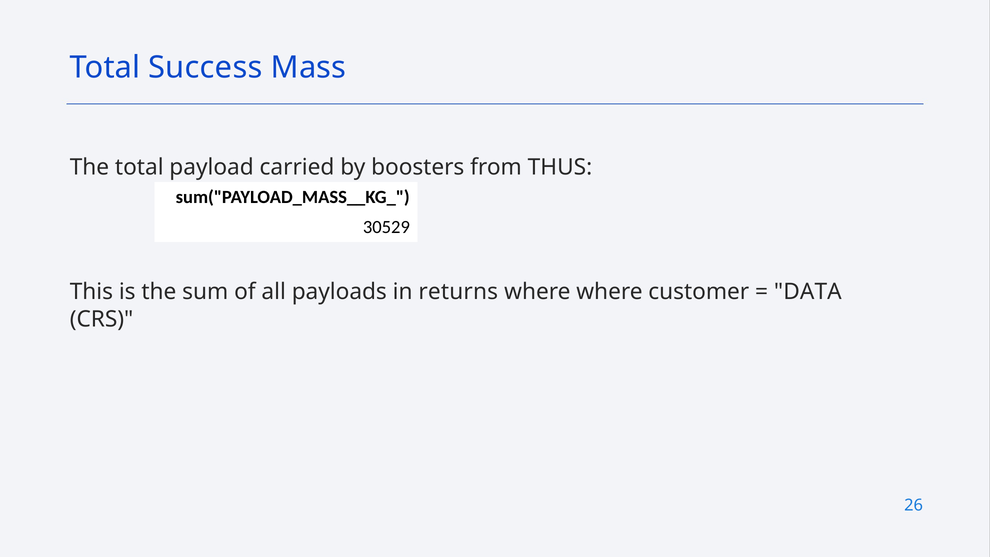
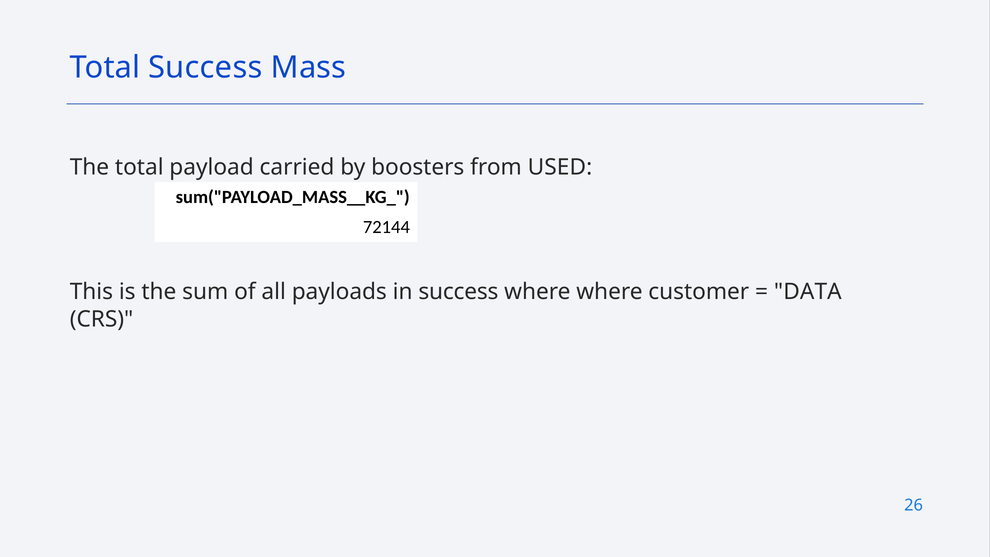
THUS: THUS -> USED
30529: 30529 -> 72144
in returns: returns -> success
